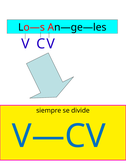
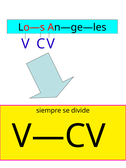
V—CV colour: blue -> black
